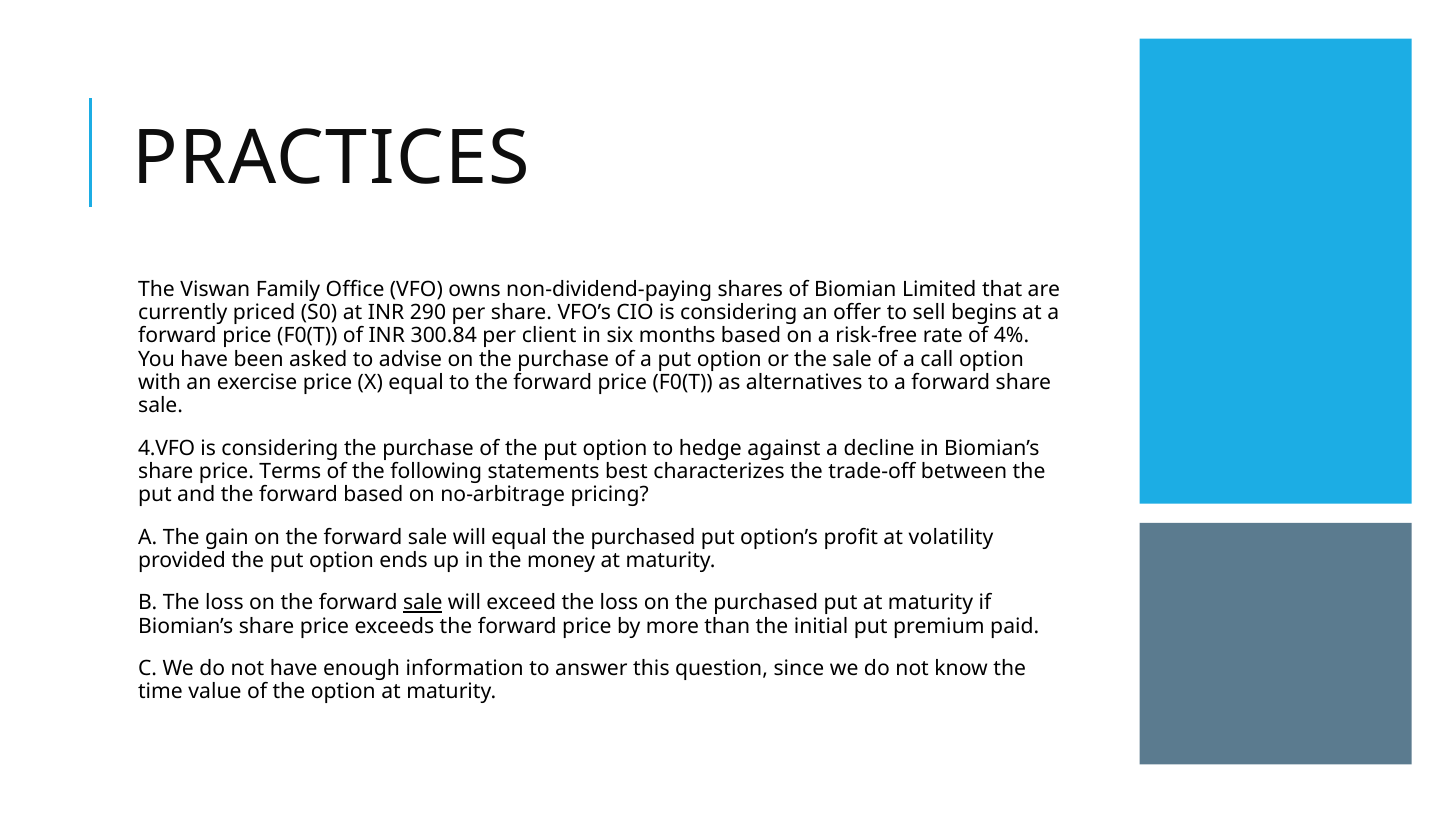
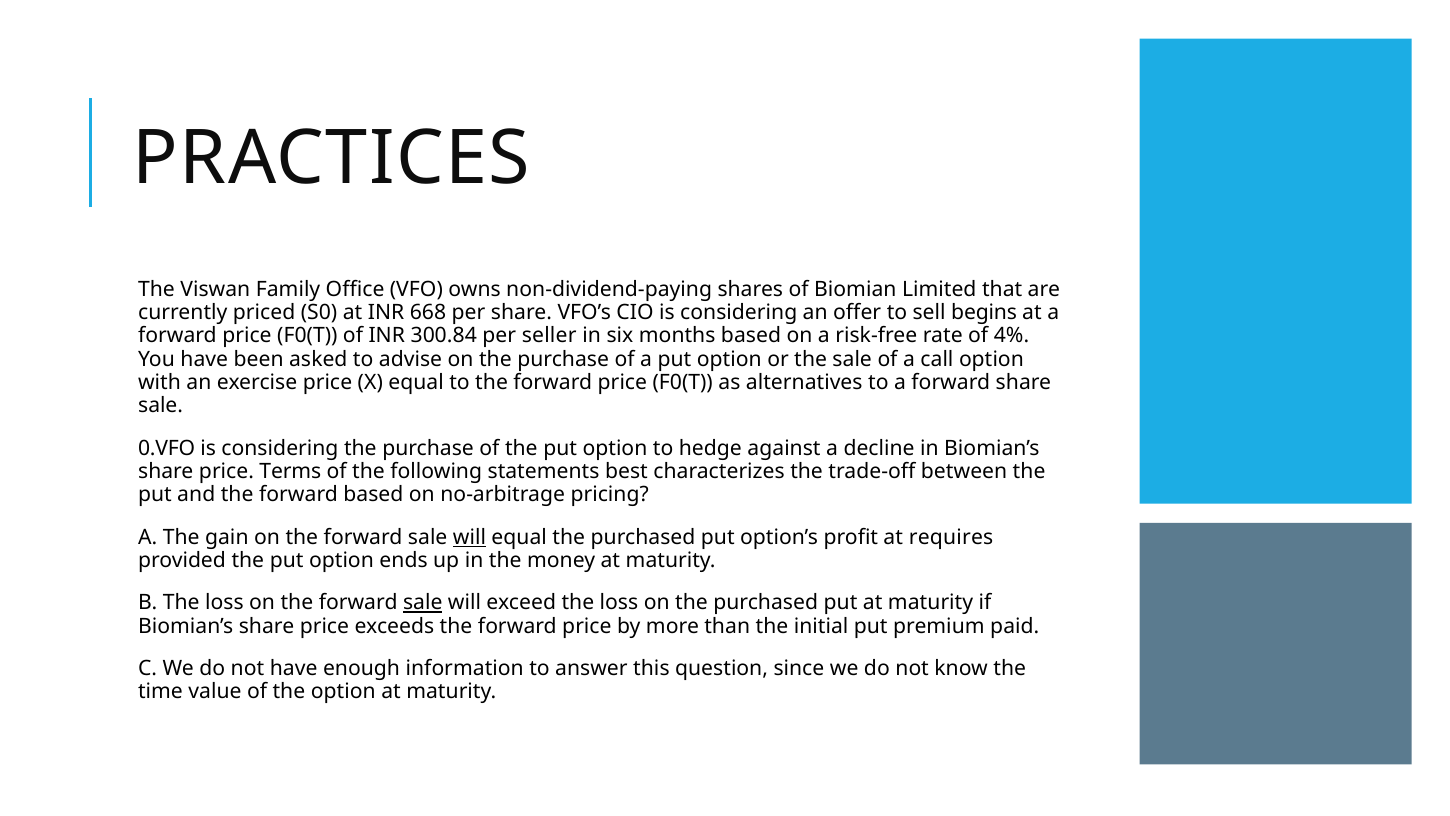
290: 290 -> 668
client: client -> seller
4.VFO: 4.VFO -> 0.VFO
will at (469, 537) underline: none -> present
volatility: volatility -> requires
